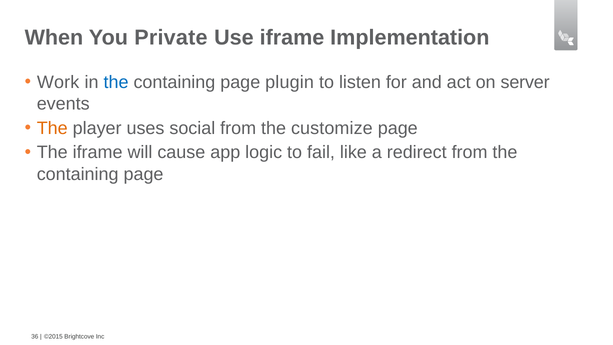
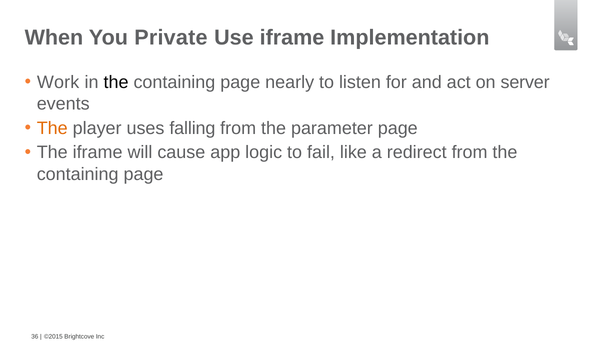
the at (116, 82) colour: blue -> black
plugin: plugin -> nearly
social: social -> falling
customize: customize -> parameter
